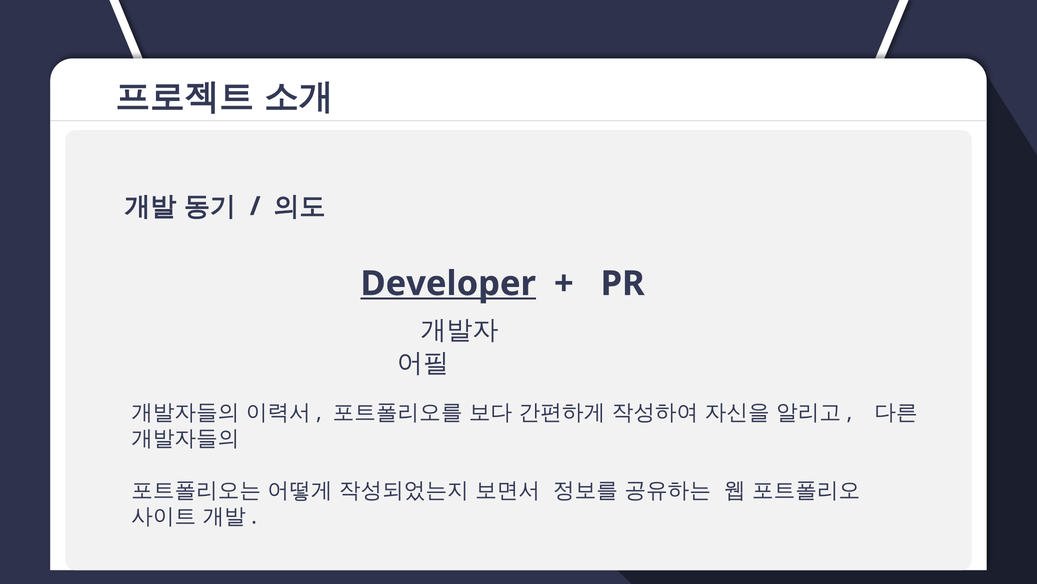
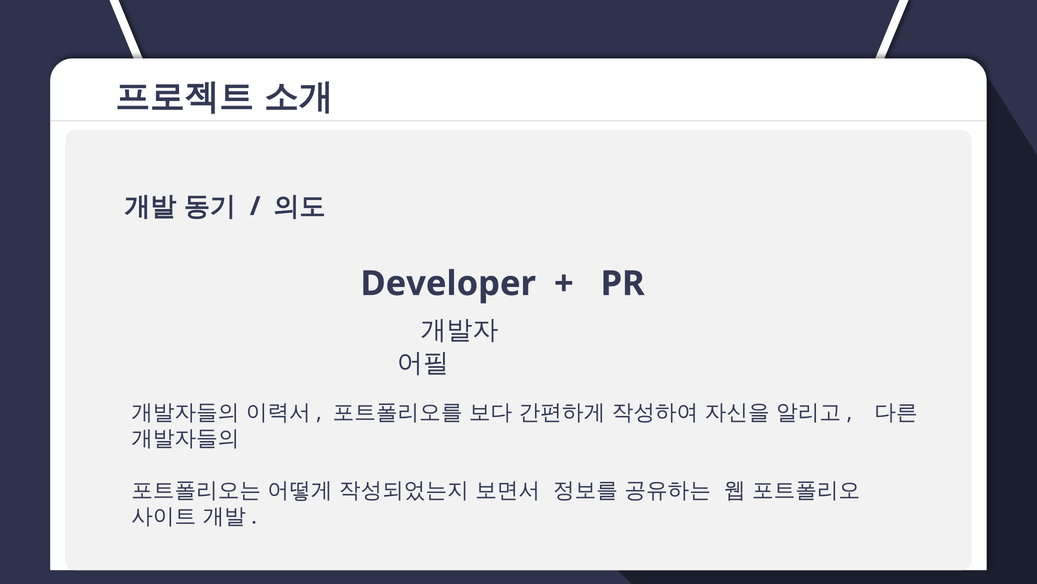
Developer underline: present -> none
